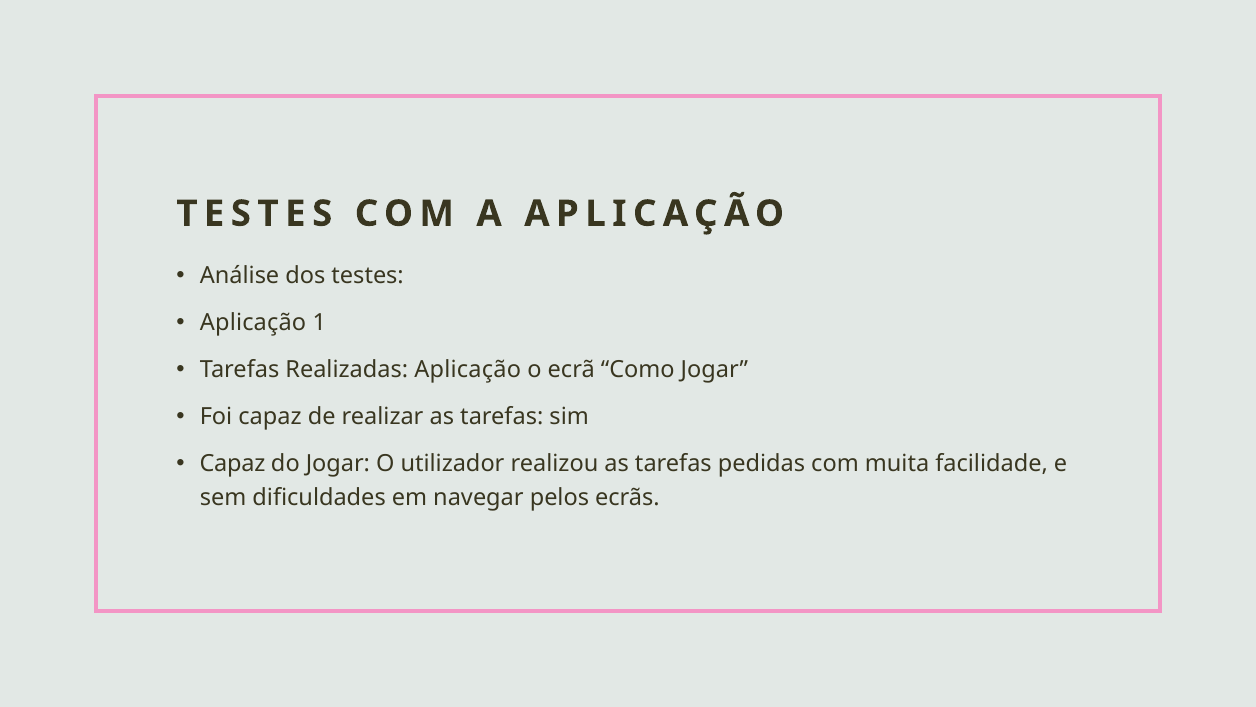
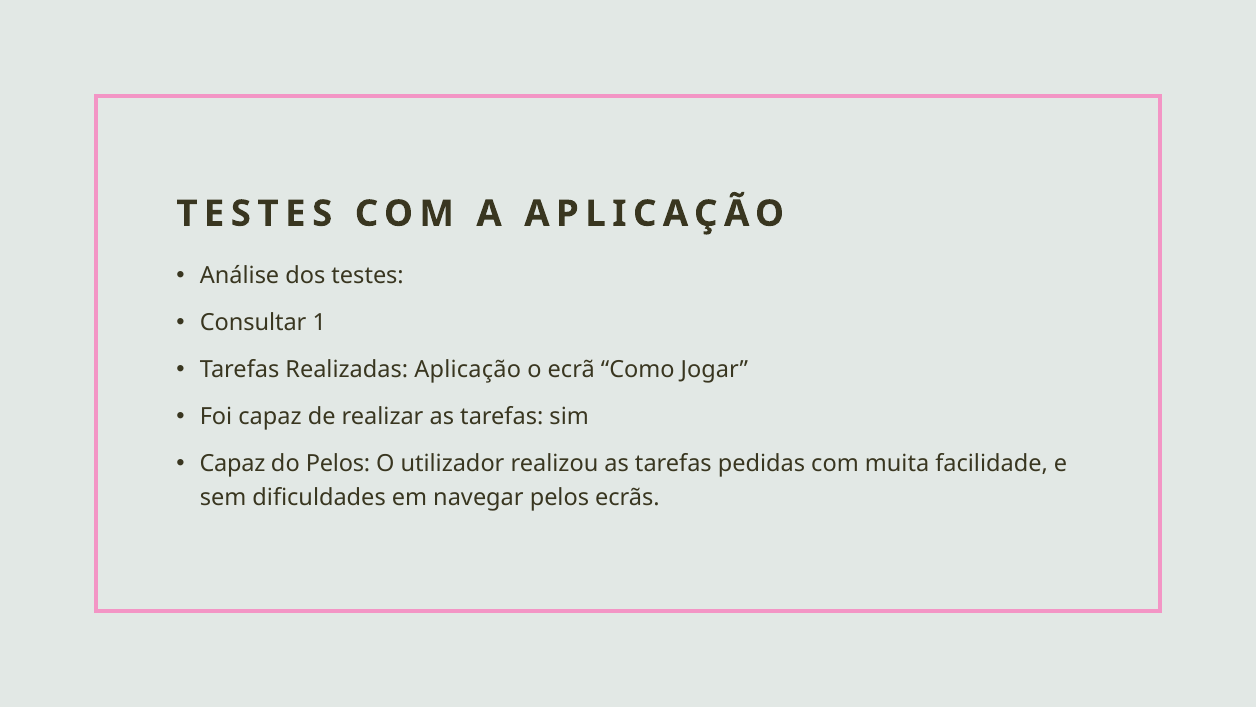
Aplicação at (253, 322): Aplicação -> Consultar
do Jogar: Jogar -> Pelos
